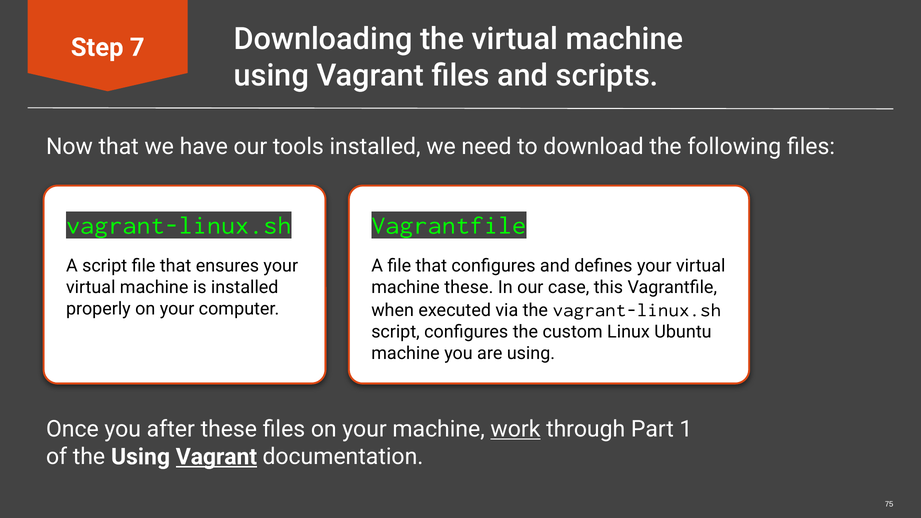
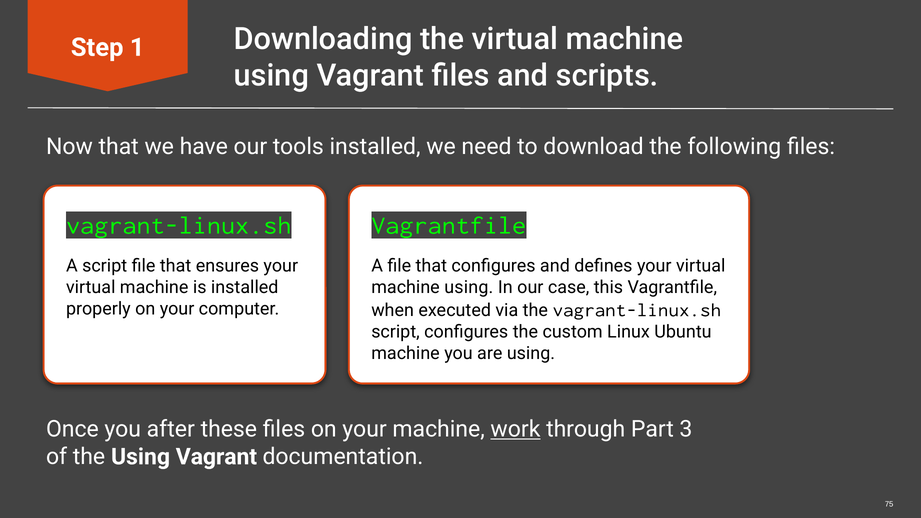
7: 7 -> 1
these at (469, 288): these -> using
1: 1 -> 3
Vagrant at (216, 457) underline: present -> none
